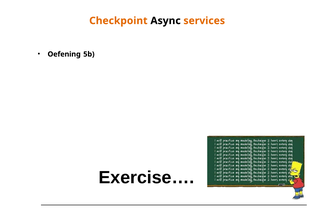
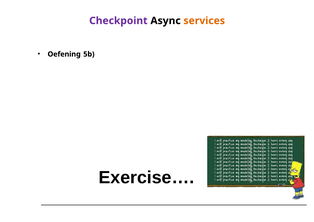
Checkpoint colour: orange -> purple
